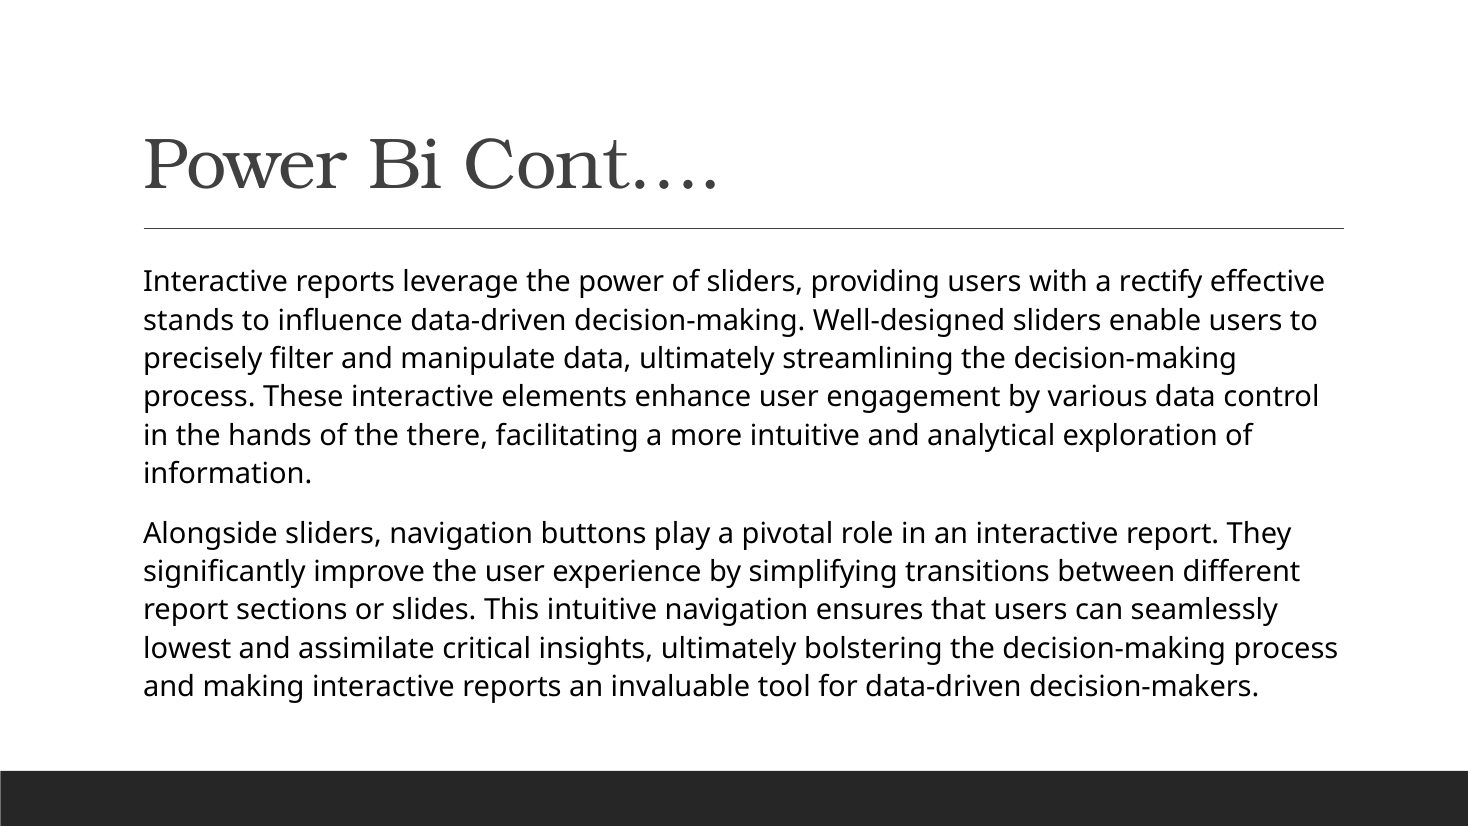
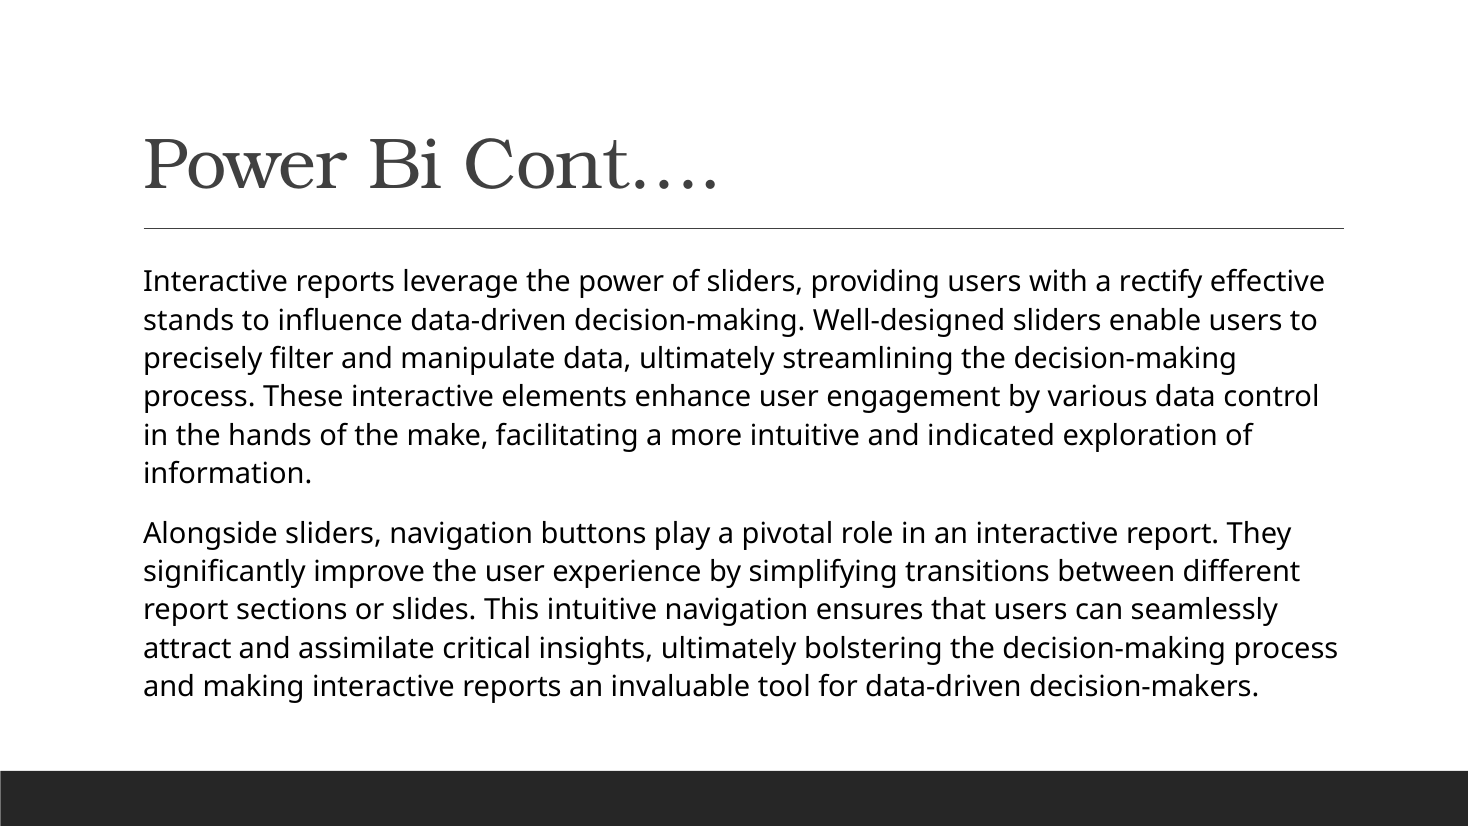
there: there -> make
analytical: analytical -> indicated
lowest: lowest -> attract
